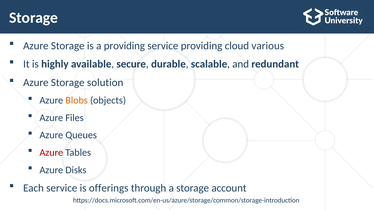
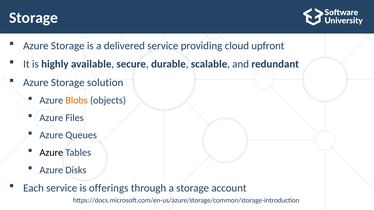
a providing: providing -> delivered
various: various -> upfront
Azure at (51, 153) colour: red -> black
